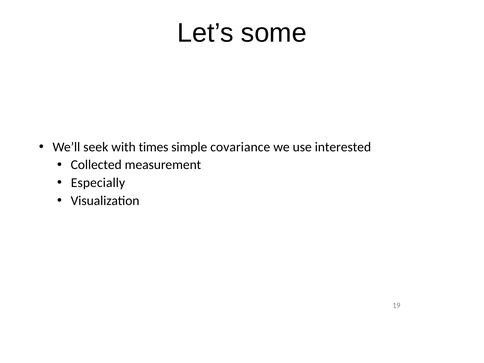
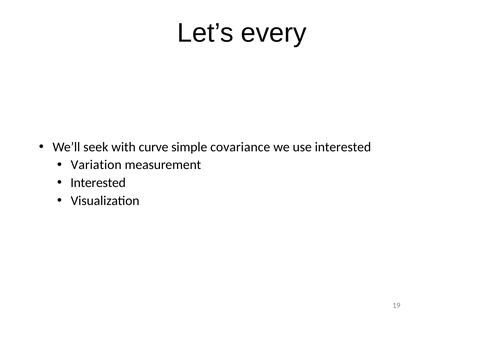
some: some -> every
times: times -> curve
Collected: Collected -> Variation
Especially at (98, 183): Especially -> Interested
